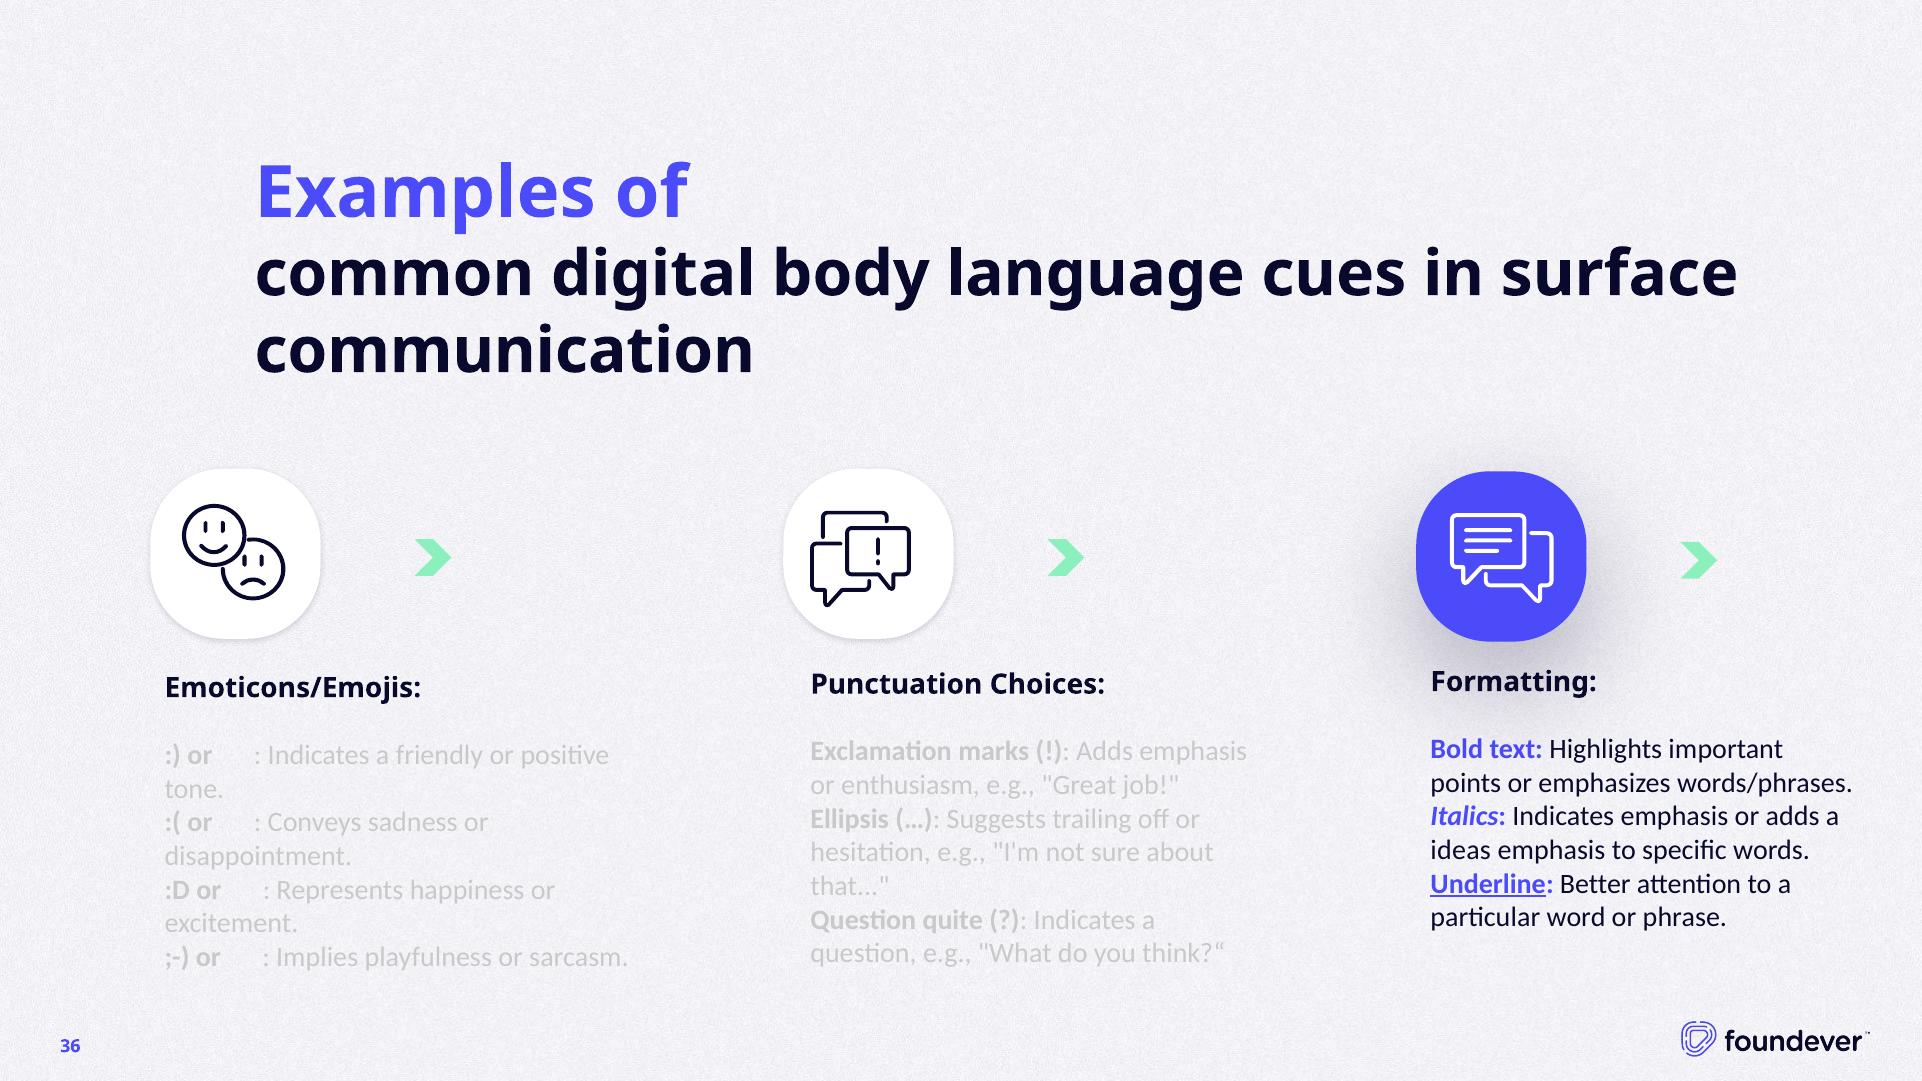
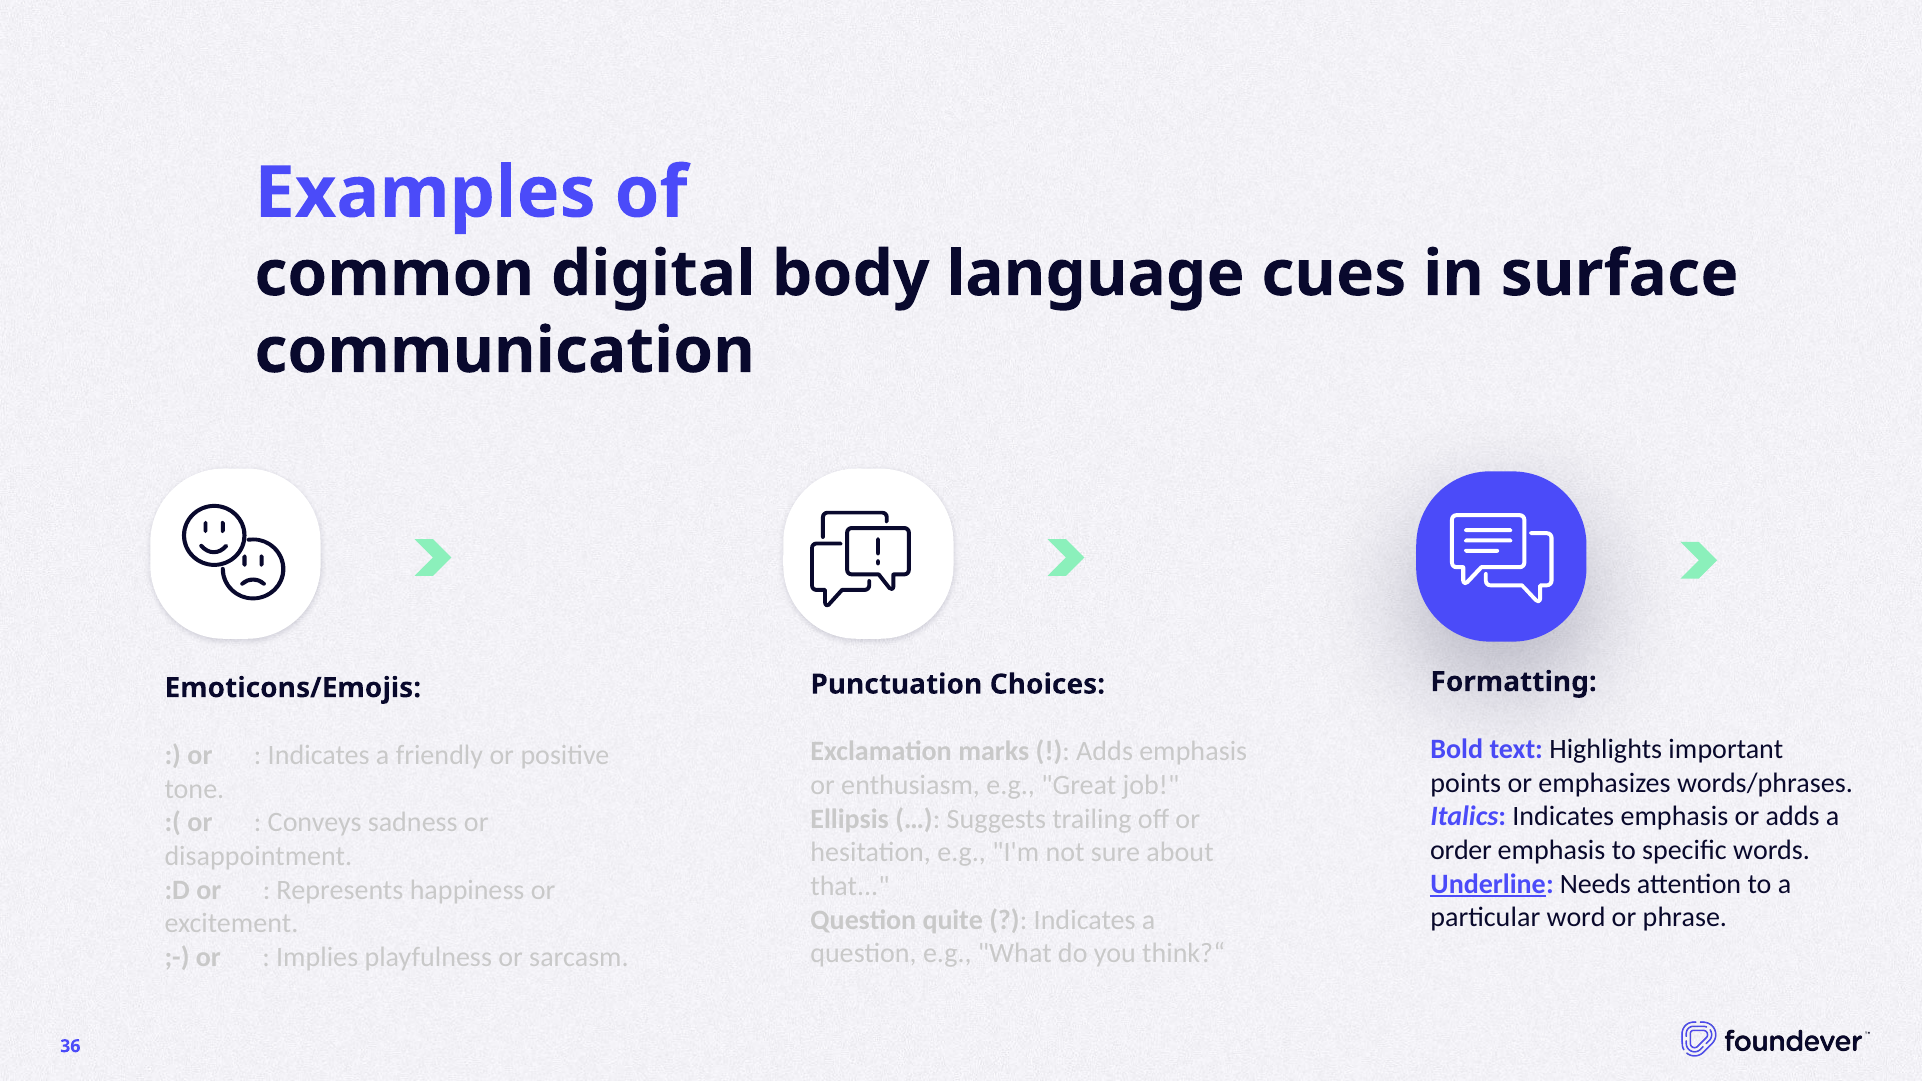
ideas: ideas -> order
Better: Better -> Needs
